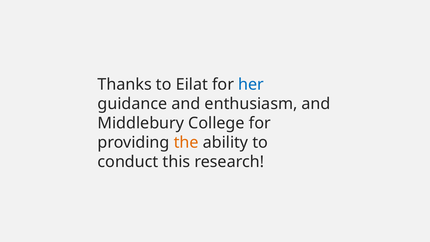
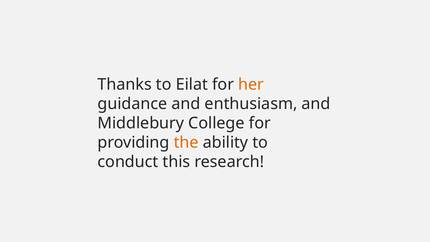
her colour: blue -> orange
